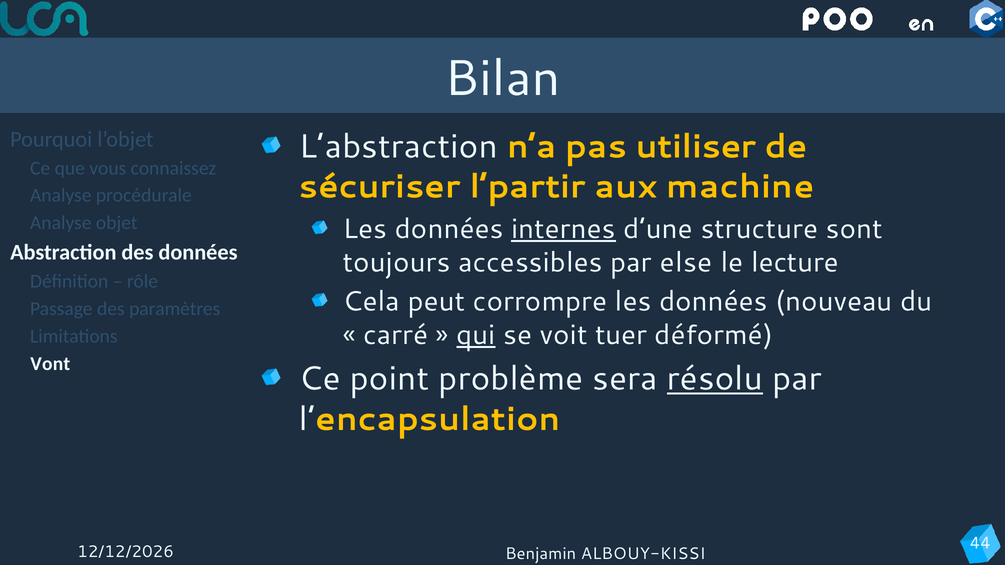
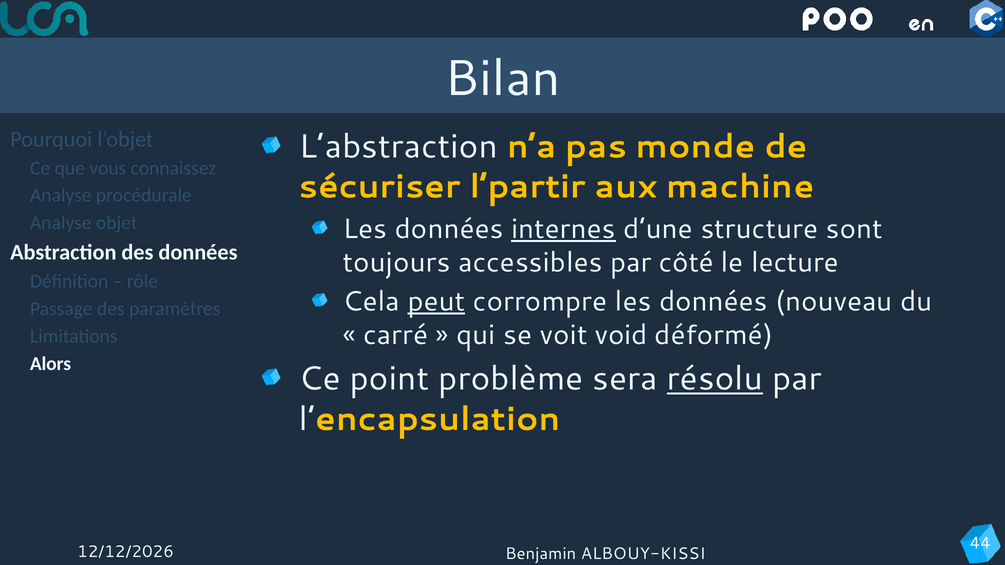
utiliser: utiliser -> monde
else: else -> côté
peut underline: none -> present
qui underline: present -> none
tuer: tuer -> void
Vont: Vont -> Alors
